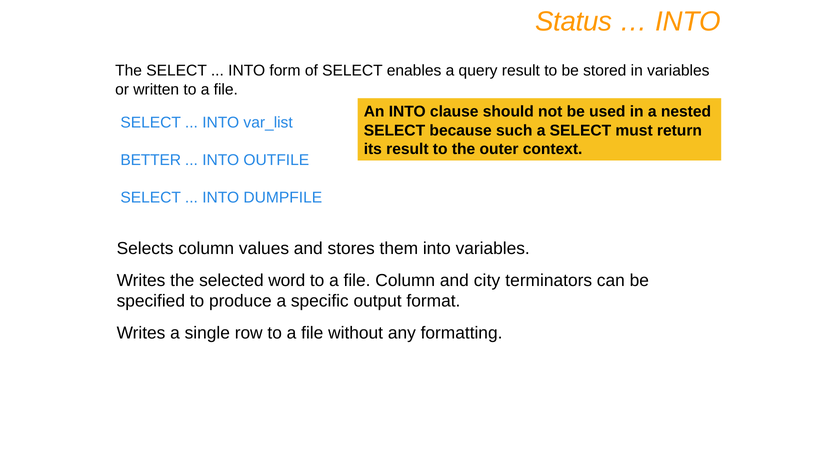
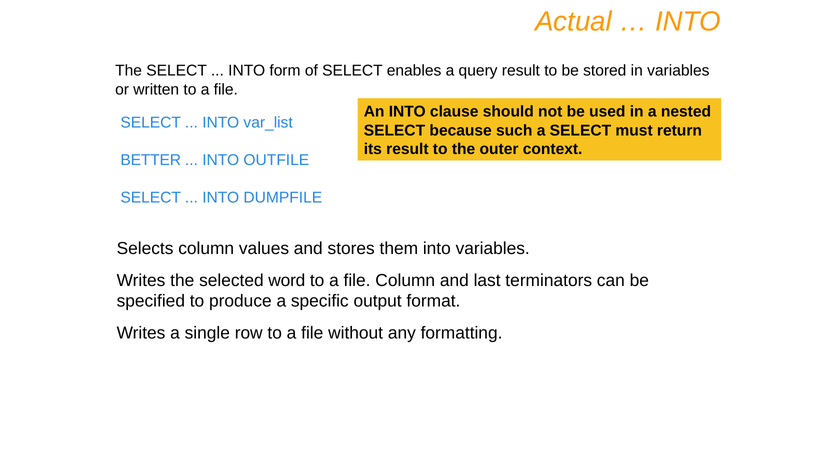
Status: Status -> Actual
city: city -> last
